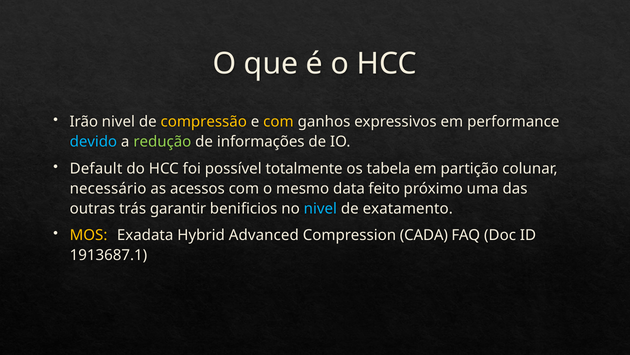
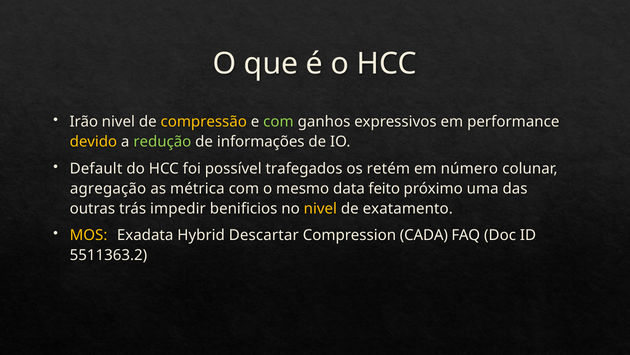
com at (278, 122) colour: yellow -> light green
devido colour: light blue -> yellow
totalmente: totalmente -> trafegados
tabela: tabela -> retém
partição: partição -> número
necessário: necessário -> agregação
acessos: acessos -> métrica
garantir: garantir -> impedir
nivel at (320, 208) colour: light blue -> yellow
Advanced: Advanced -> Descartar
1913687.1: 1913687.1 -> 5511363.2
